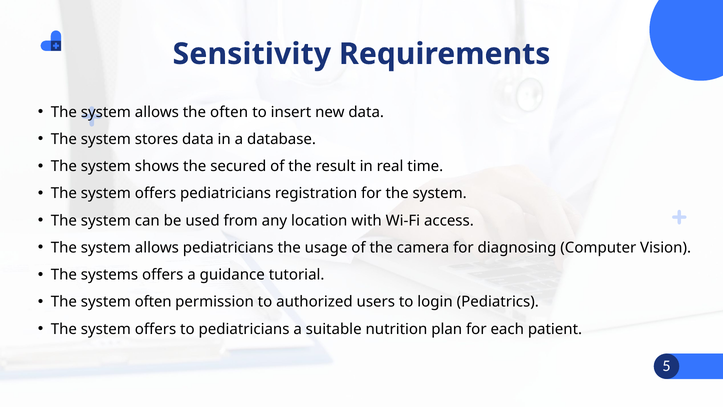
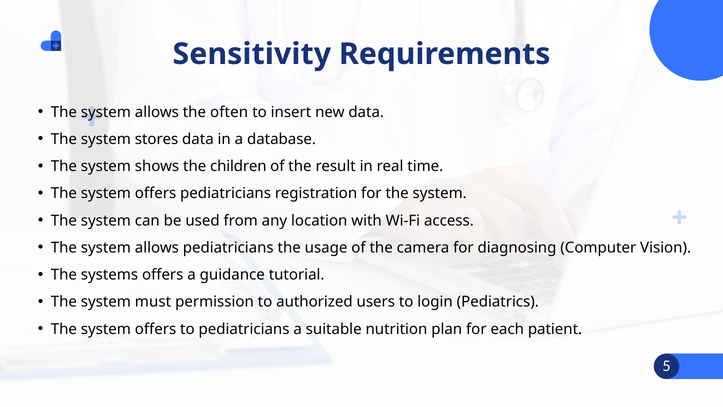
secured: secured -> children
system often: often -> must
